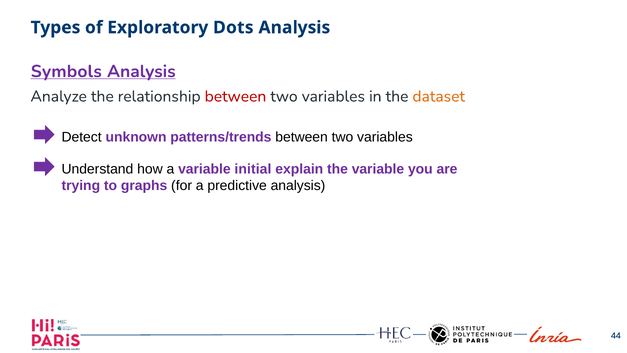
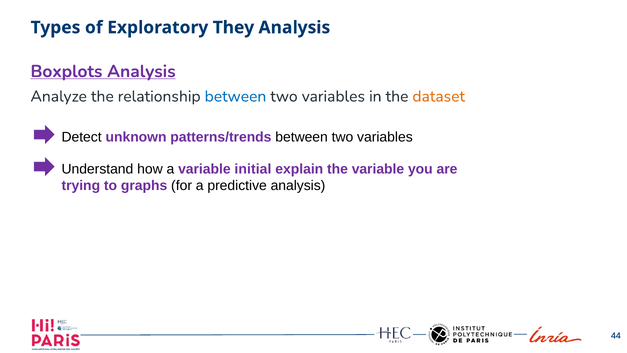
Dots: Dots -> They
Symbols: Symbols -> Boxplots
between at (235, 96) colour: red -> blue
